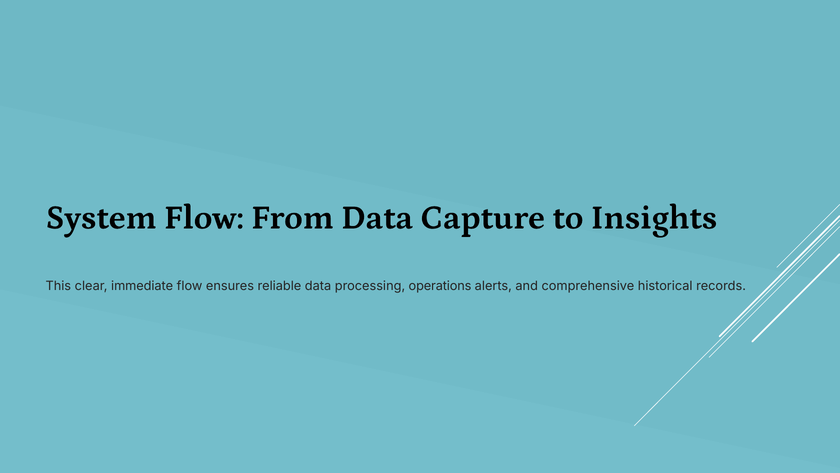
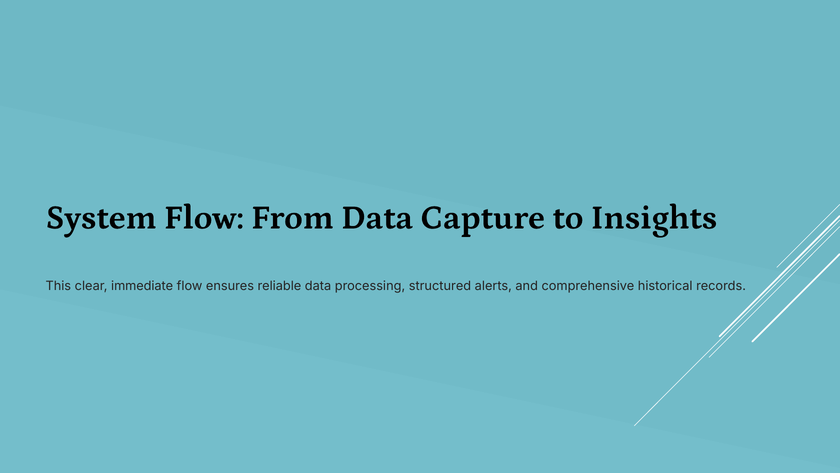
operations: operations -> structured
